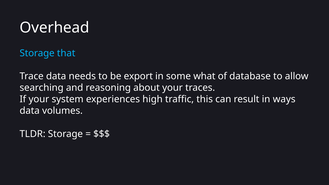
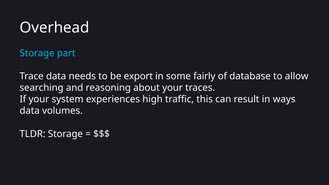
that: that -> part
what: what -> fairly
